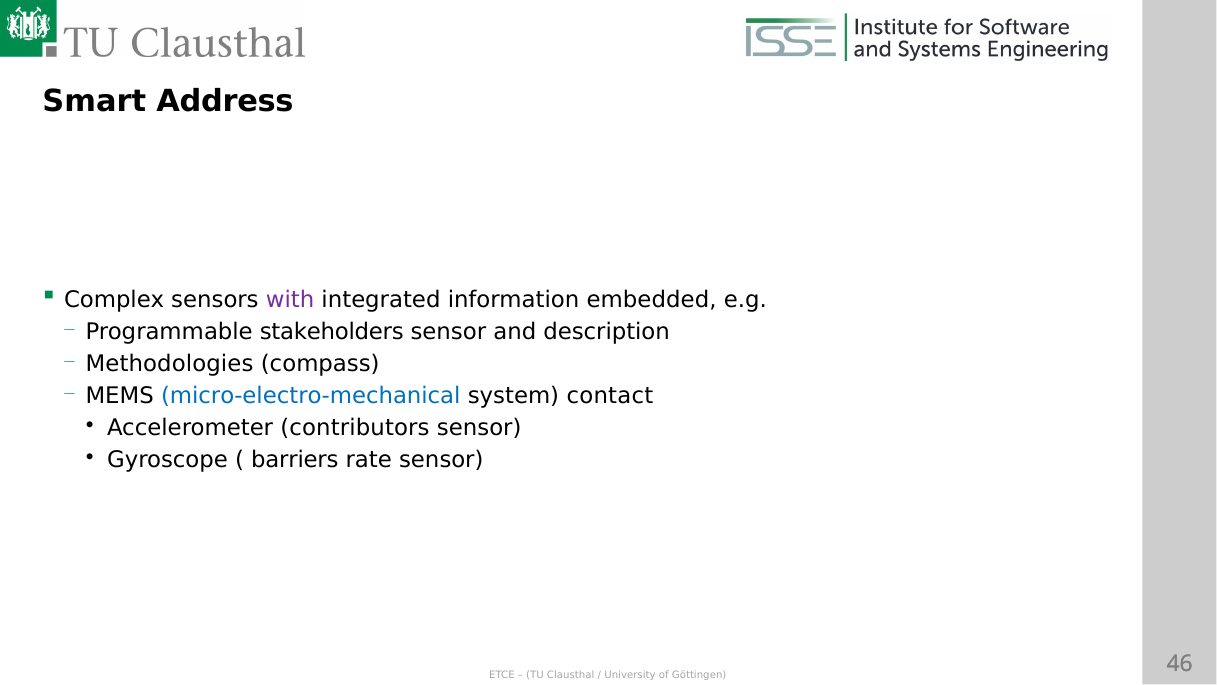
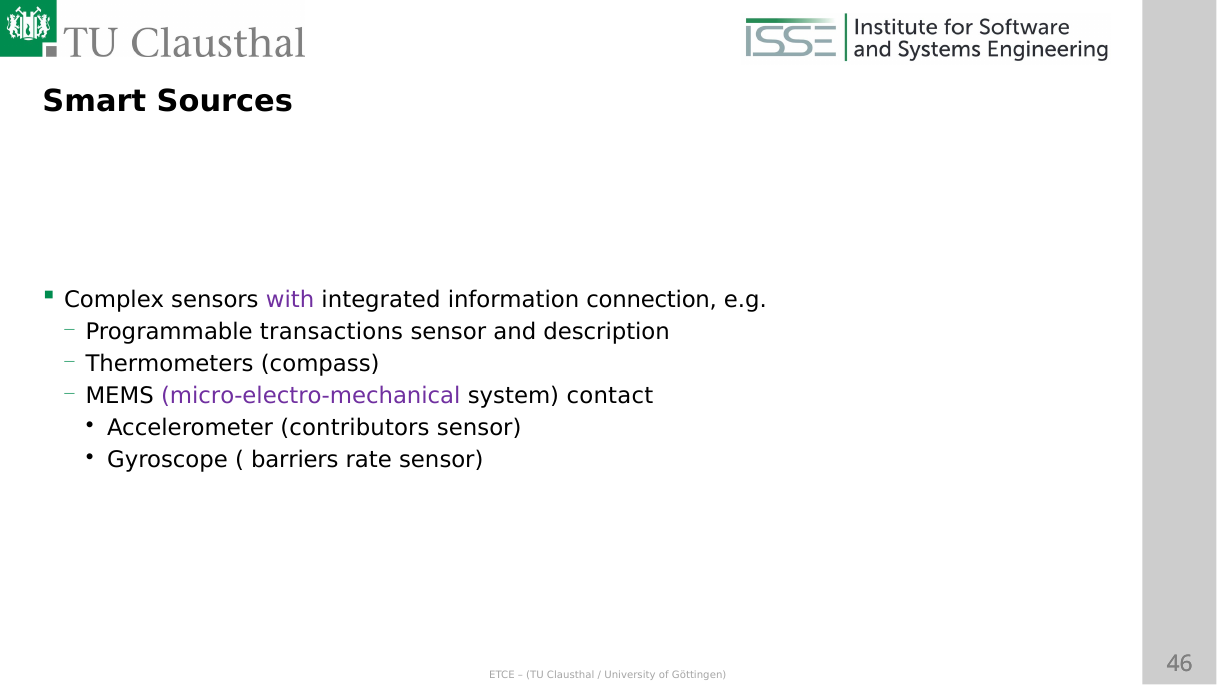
Address: Address -> Sources
embedded: embedded -> connection
stakeholders: stakeholders -> transactions
Methodologies: Methodologies -> Thermometers
micro-electro-mechanical colour: blue -> purple
